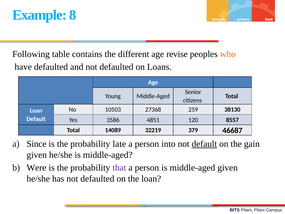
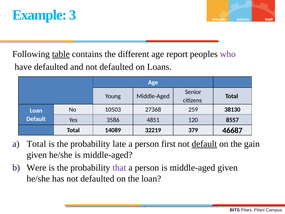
8: 8 -> 3
table underline: none -> present
revise: revise -> report
who colour: orange -> purple
a Since: Since -> Total
into: into -> first
